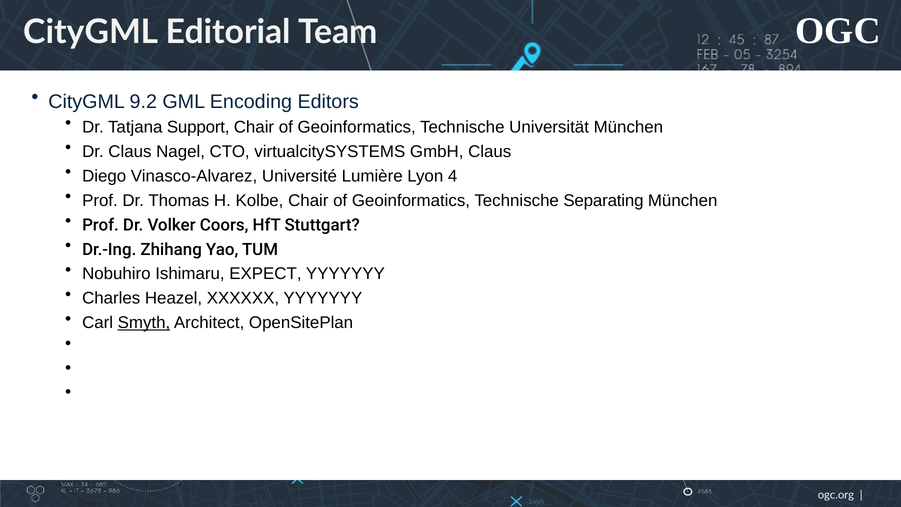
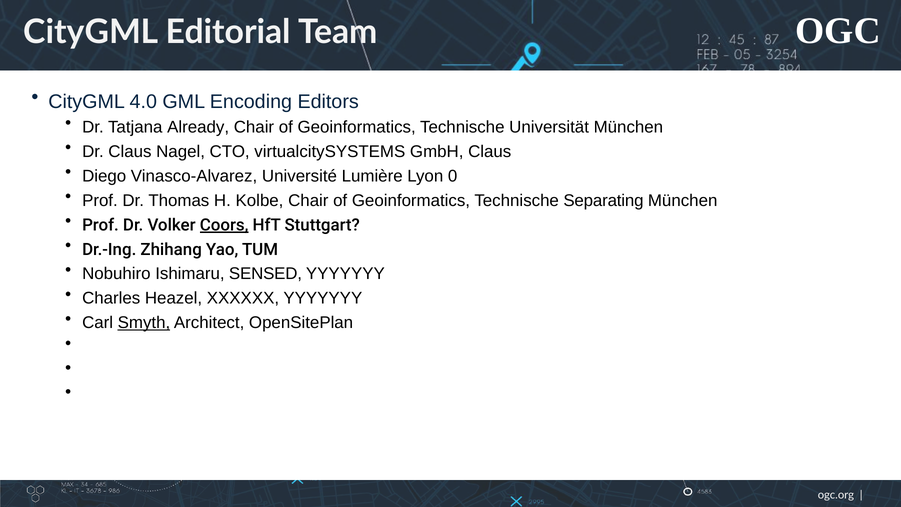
9.2: 9.2 -> 4.0
Support: Support -> Already
4: 4 -> 0
Coors underline: none -> present
EXPECT: EXPECT -> SENSED
